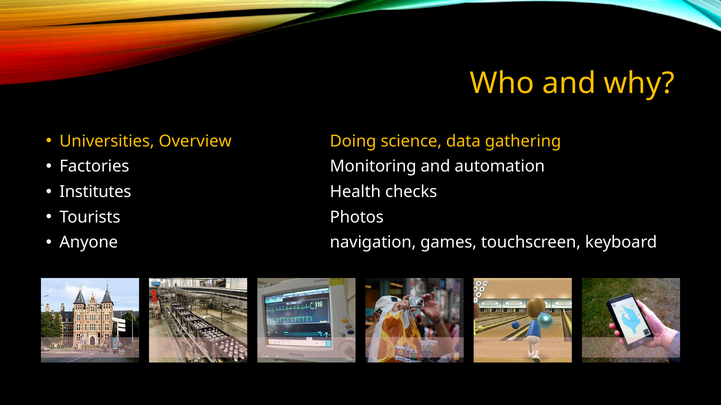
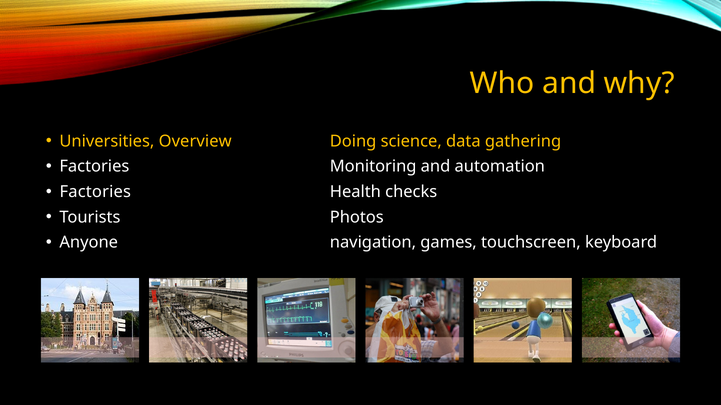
Institutes at (95, 192): Institutes -> Factories
